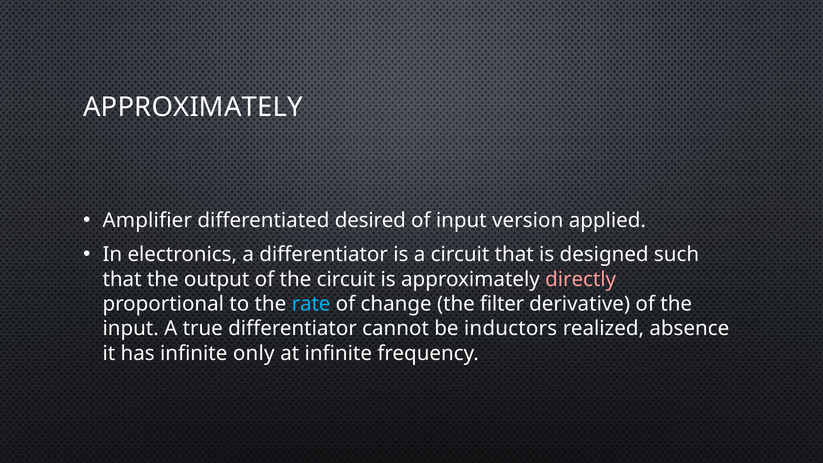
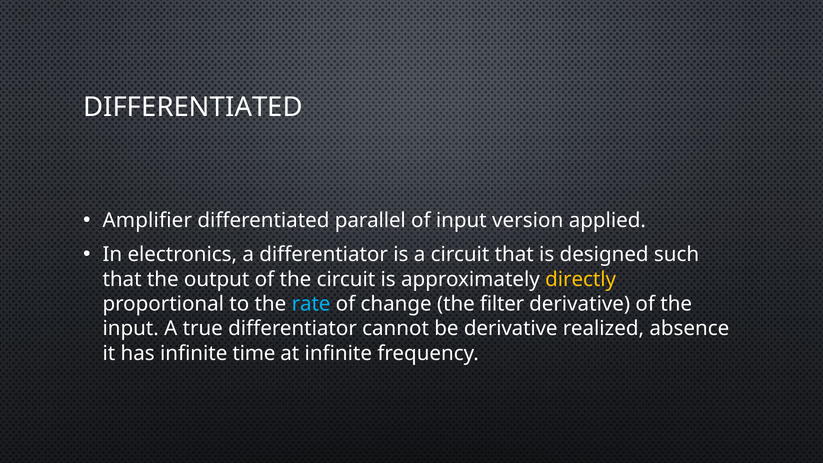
APPROXIMATELY at (193, 107): APPROXIMATELY -> DIFFERENTIATED
desired: desired -> parallel
directly colour: pink -> yellow
be inductors: inductors -> derivative
only: only -> time
